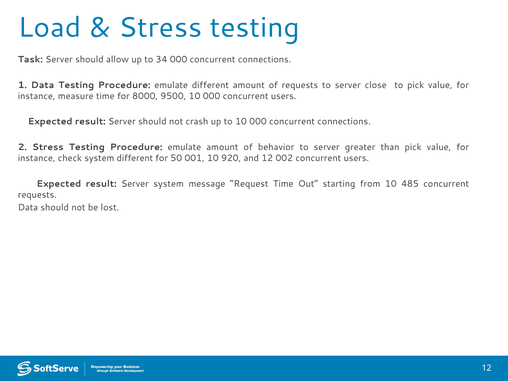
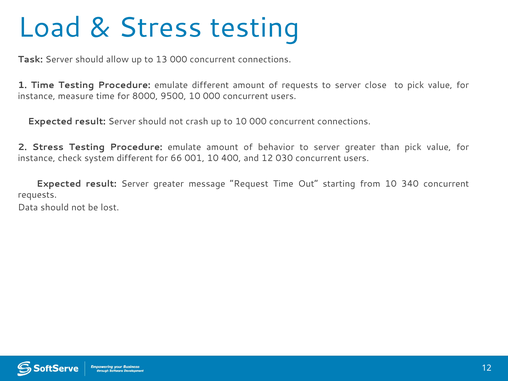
34: 34 -> 13
1 Data: Data -> Time
50: 50 -> 66
920: 920 -> 400
002: 002 -> 030
result Server system: system -> greater
485: 485 -> 340
